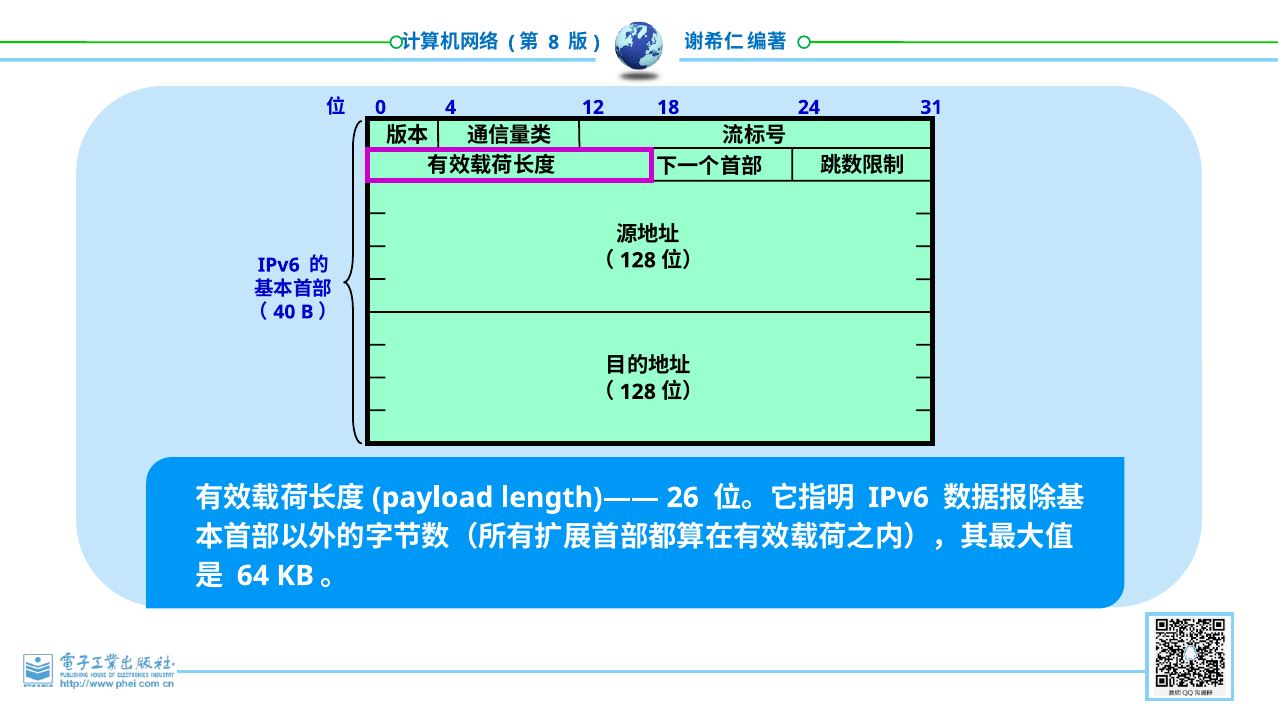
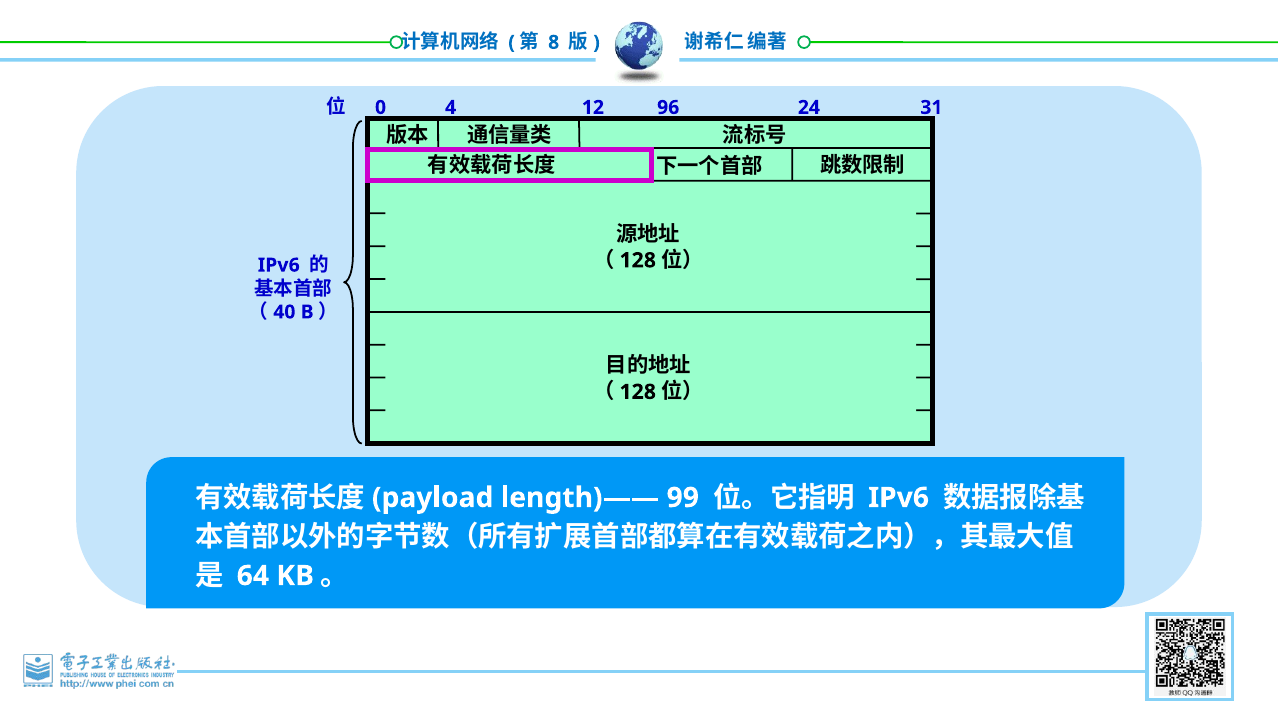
18: 18 -> 96
26: 26 -> 99
